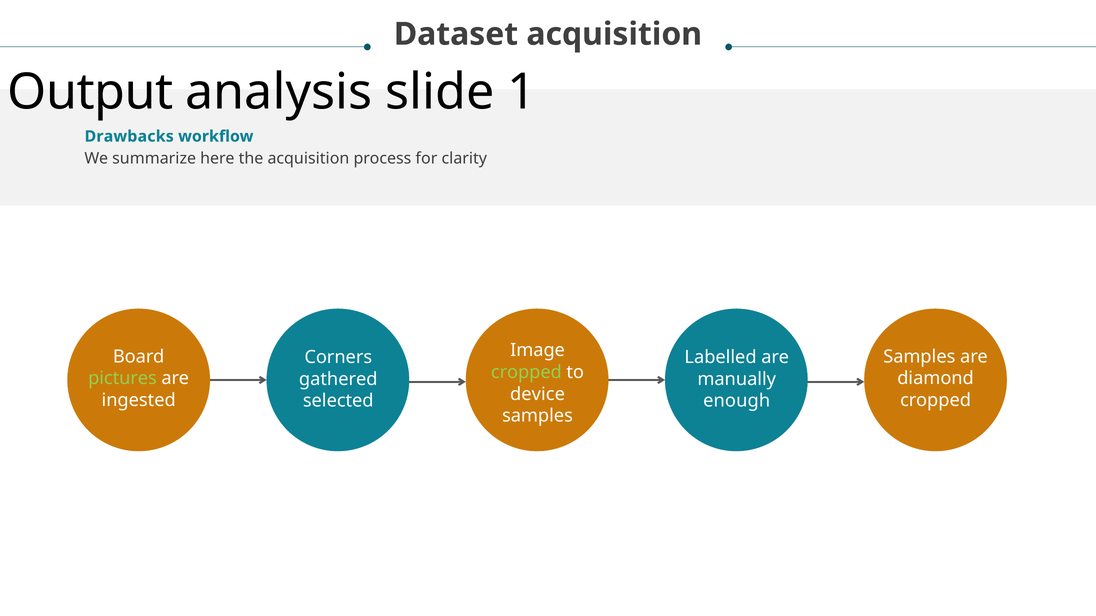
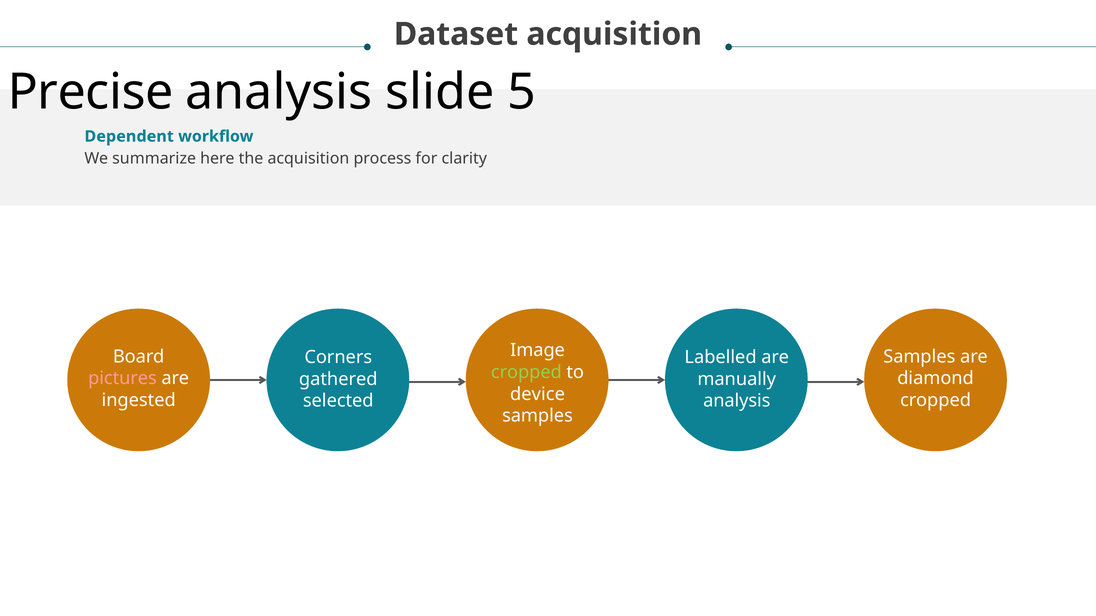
Output: Output -> Precise
1: 1 -> 5
Drawbacks: Drawbacks -> Dependent
pictures colour: light green -> pink
enough at (737, 401): enough -> analysis
